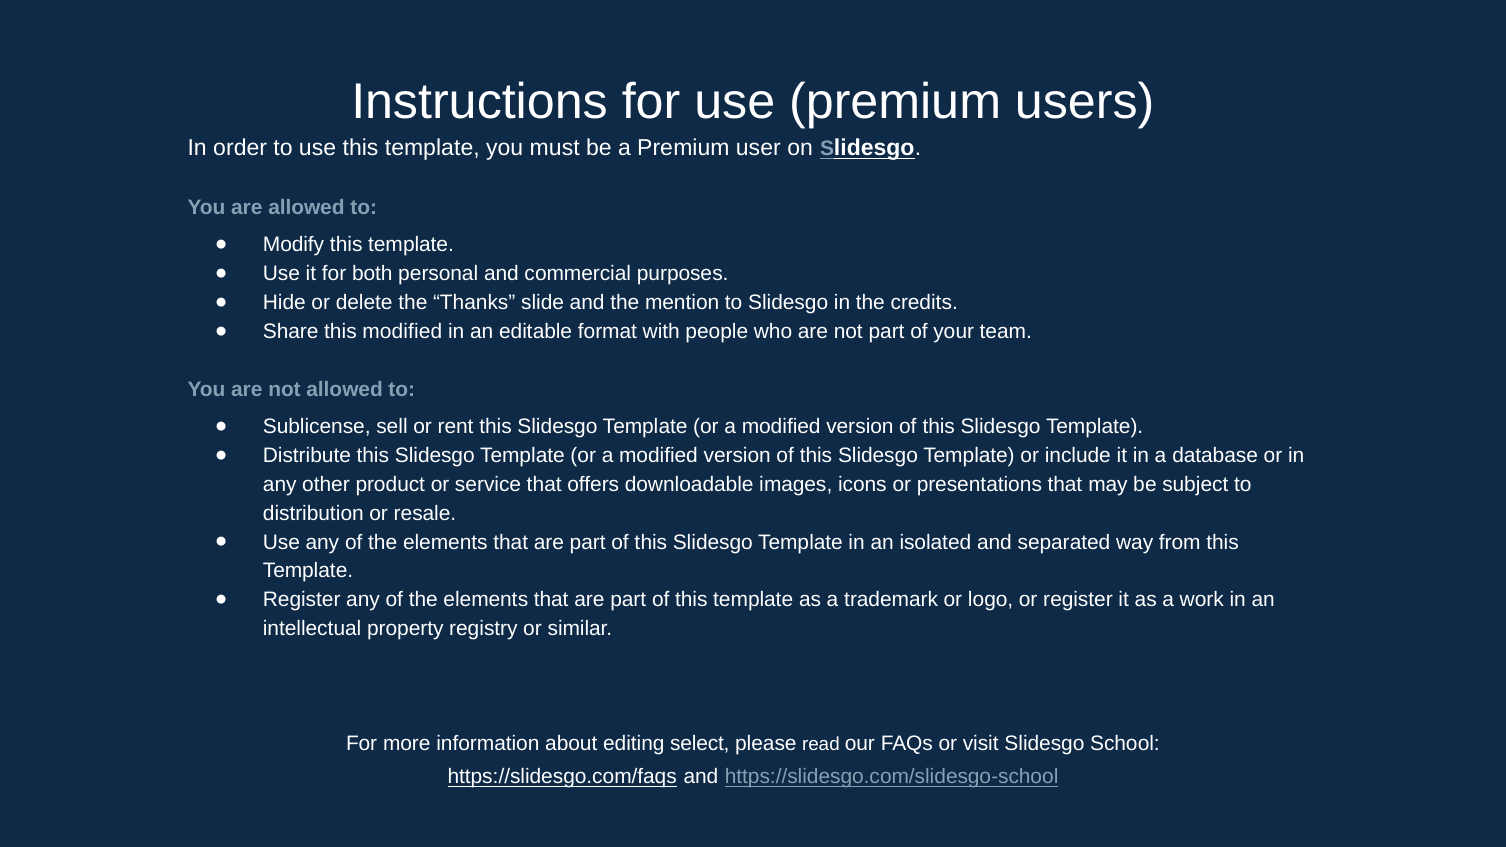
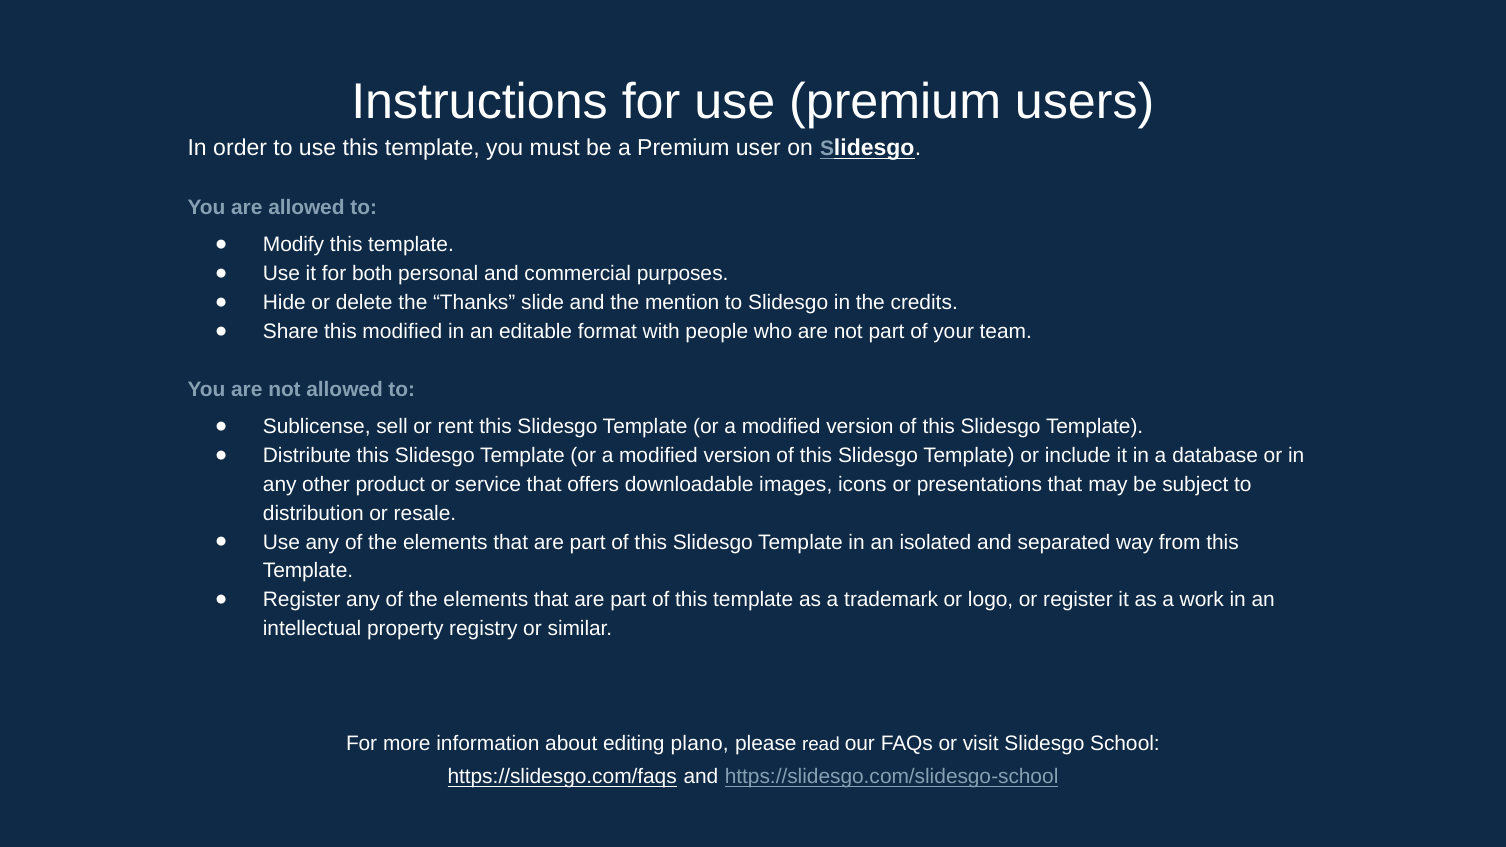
select: select -> plano
